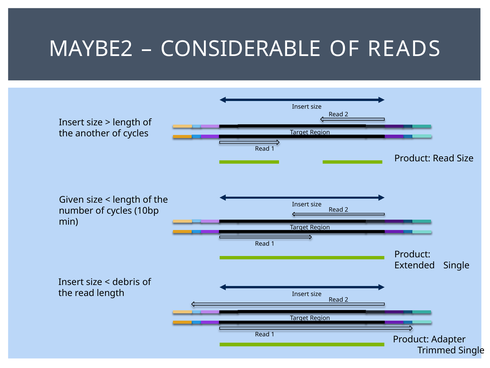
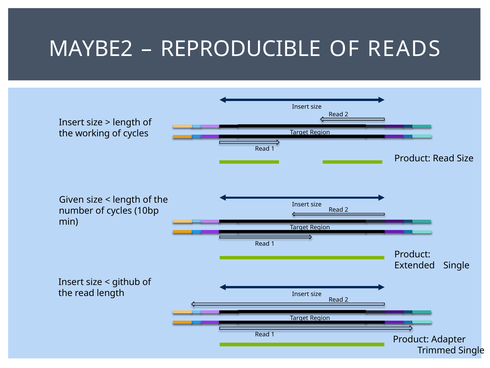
CONSIDERABLE: CONSIDERABLE -> REPRODUCIBLE
another: another -> working
debris: debris -> github
